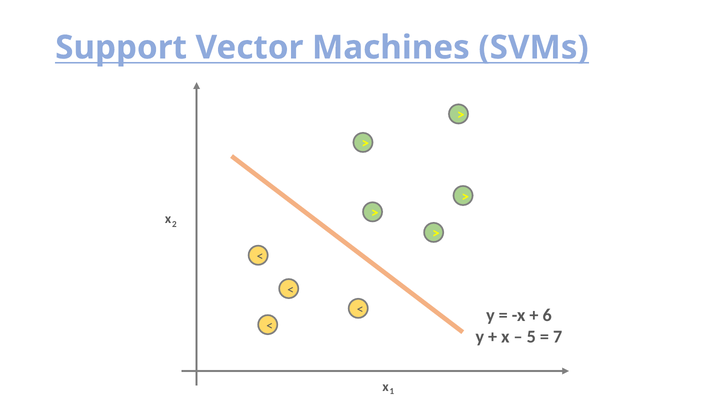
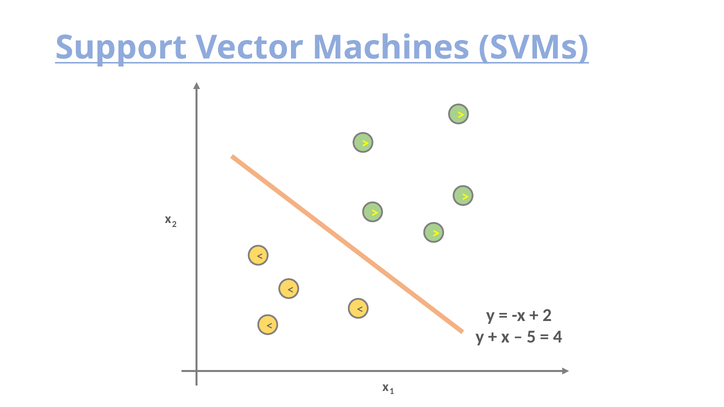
6 at (547, 315): 6 -> 2
7: 7 -> 4
